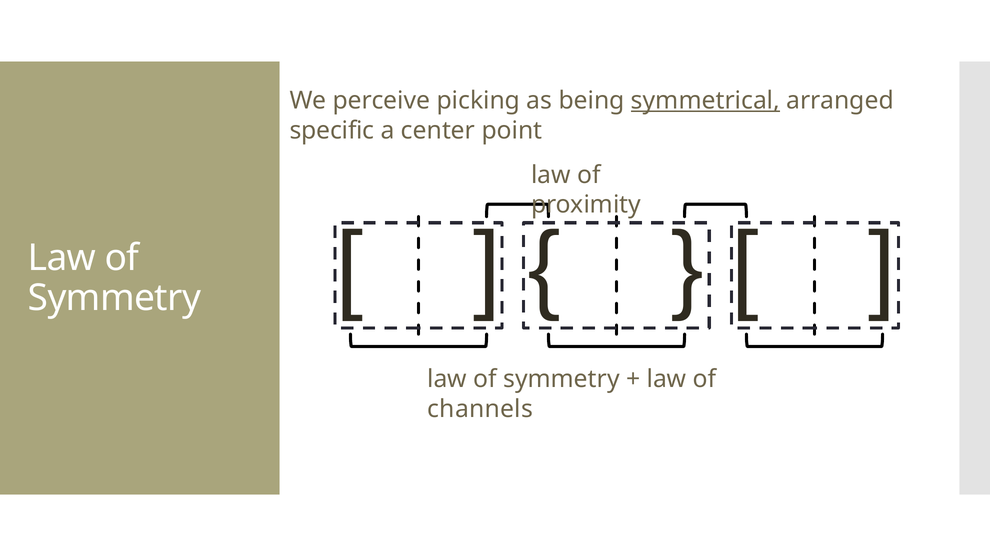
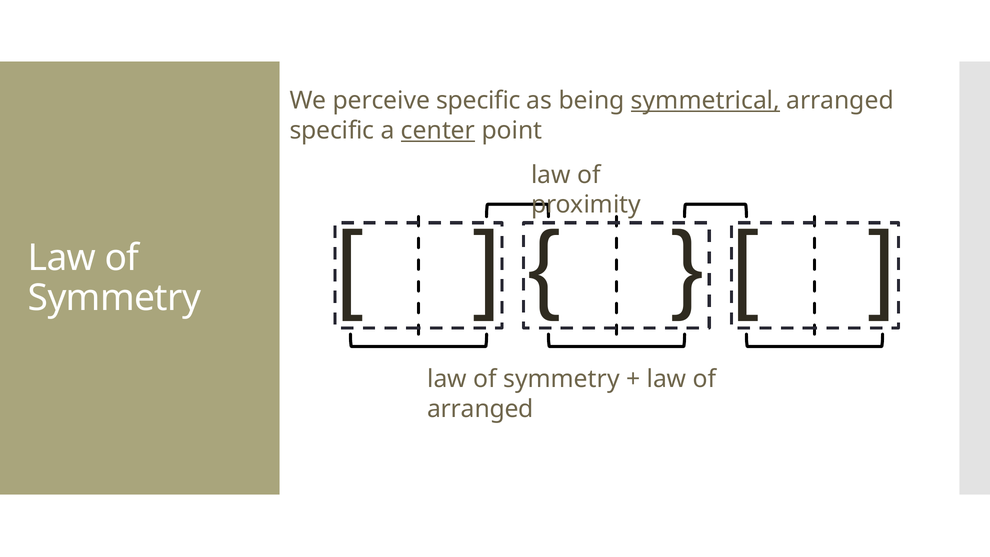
perceive picking: picking -> specific
center underline: none -> present
channels at (480, 409): channels -> arranged
